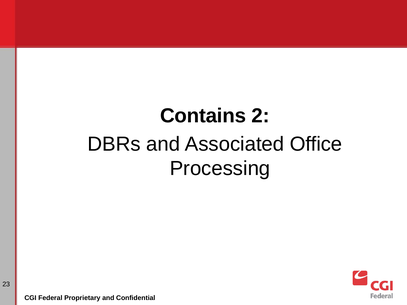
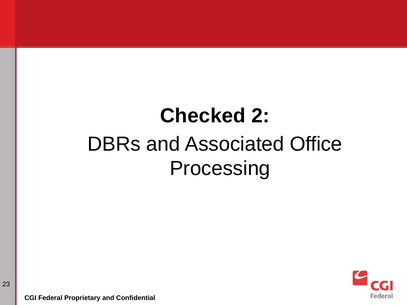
Contains: Contains -> Checked
